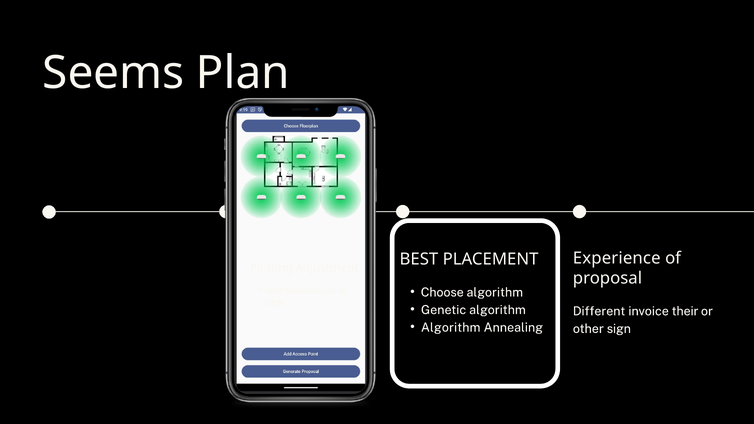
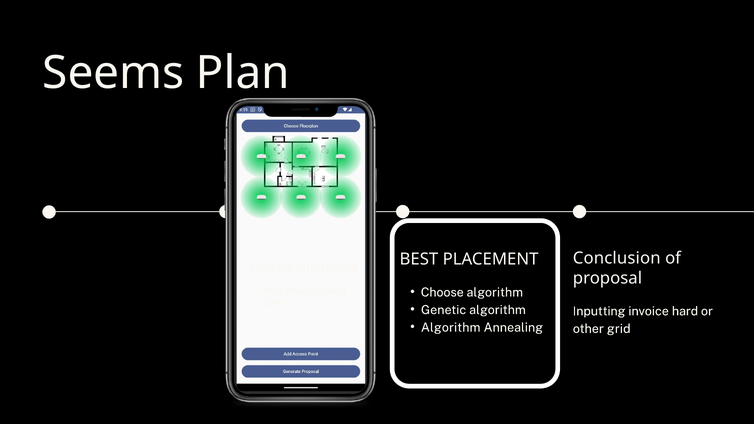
Experience: Experience -> Conclusion
Different: Different -> Inputting
their: their -> hard
sign: sign -> grid
